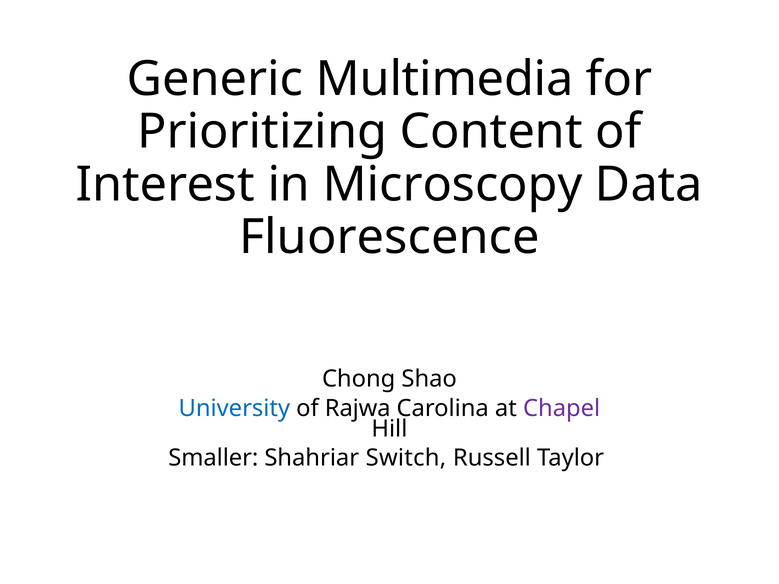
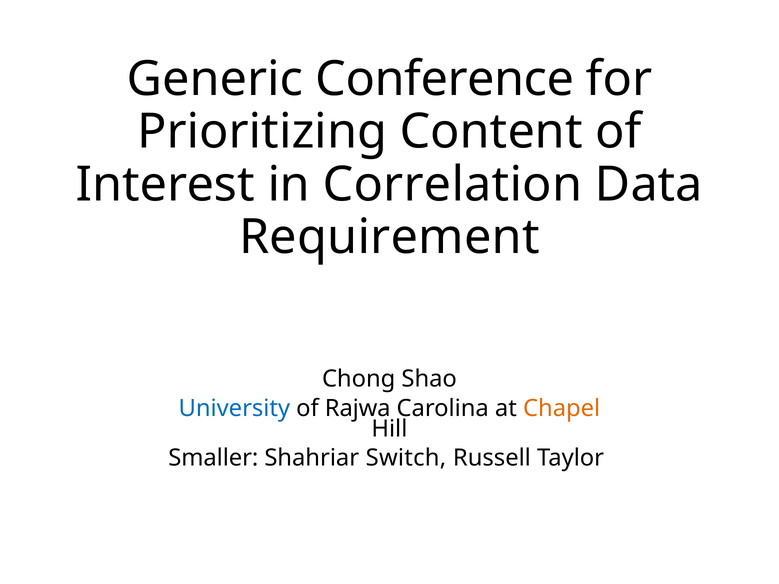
Multimedia: Multimedia -> Conference
Microscopy: Microscopy -> Correlation
Fluorescence: Fluorescence -> Requirement
Chapel colour: purple -> orange
